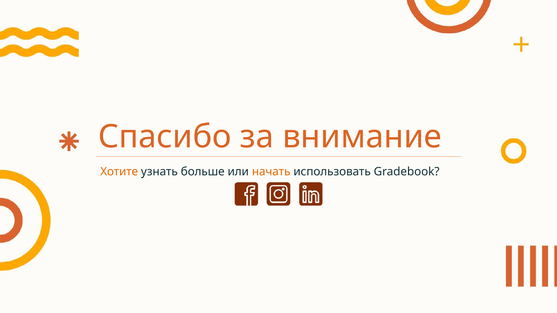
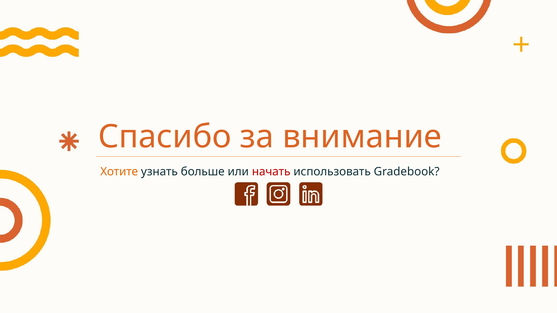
начать colour: orange -> red
